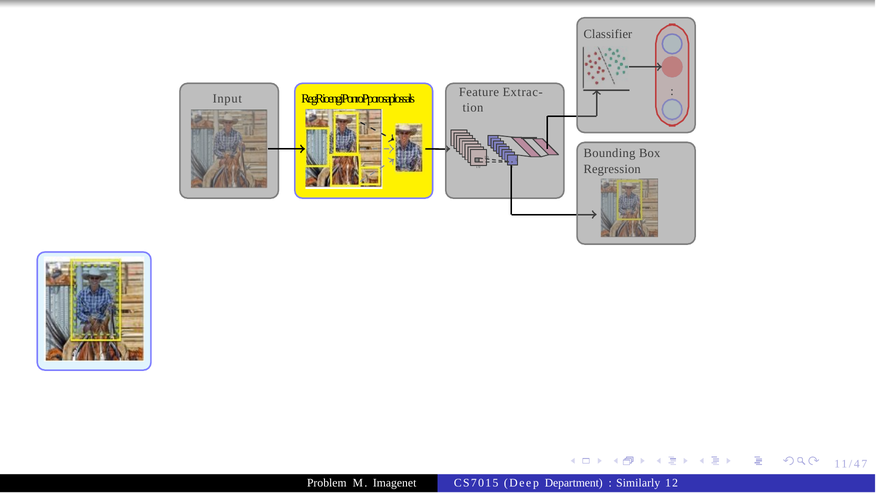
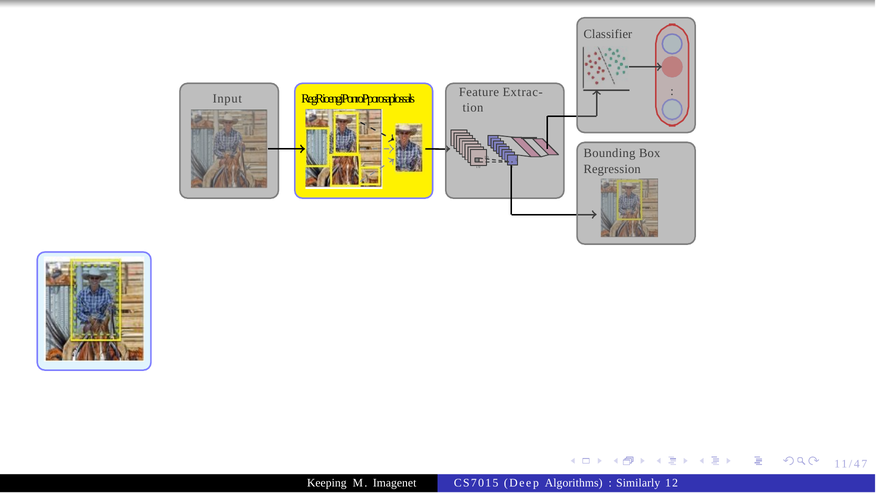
Problem: Problem -> Keeping
Department: Department -> Algorithms
